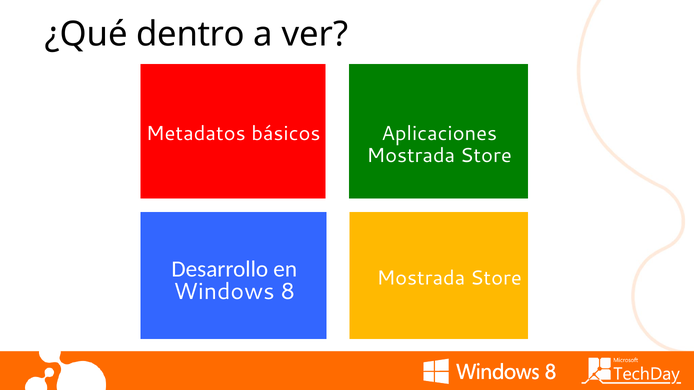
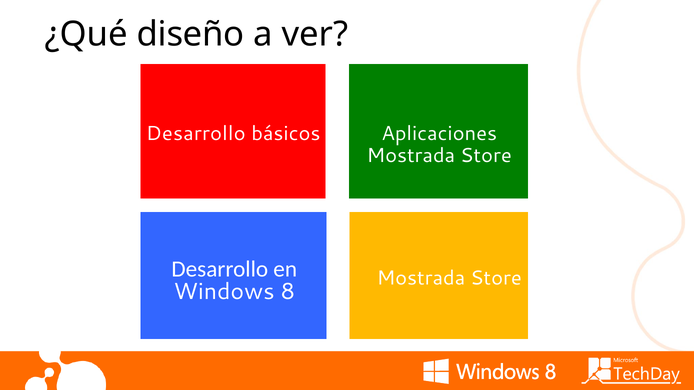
dentro: dentro -> diseño
Metadatos at (196, 134): Metadatos -> Desarrollo
